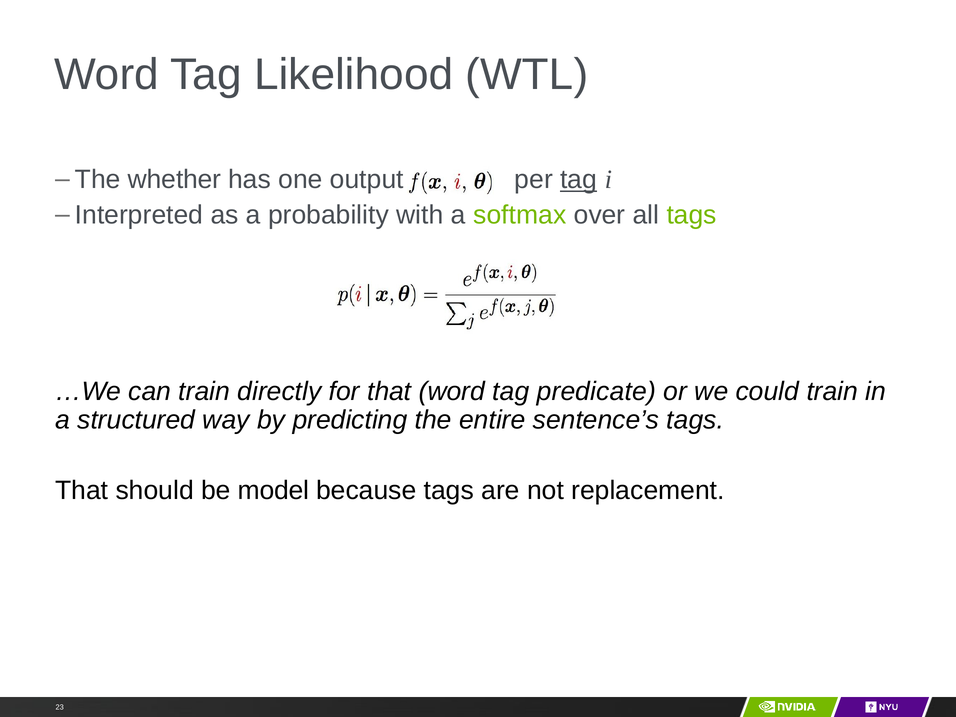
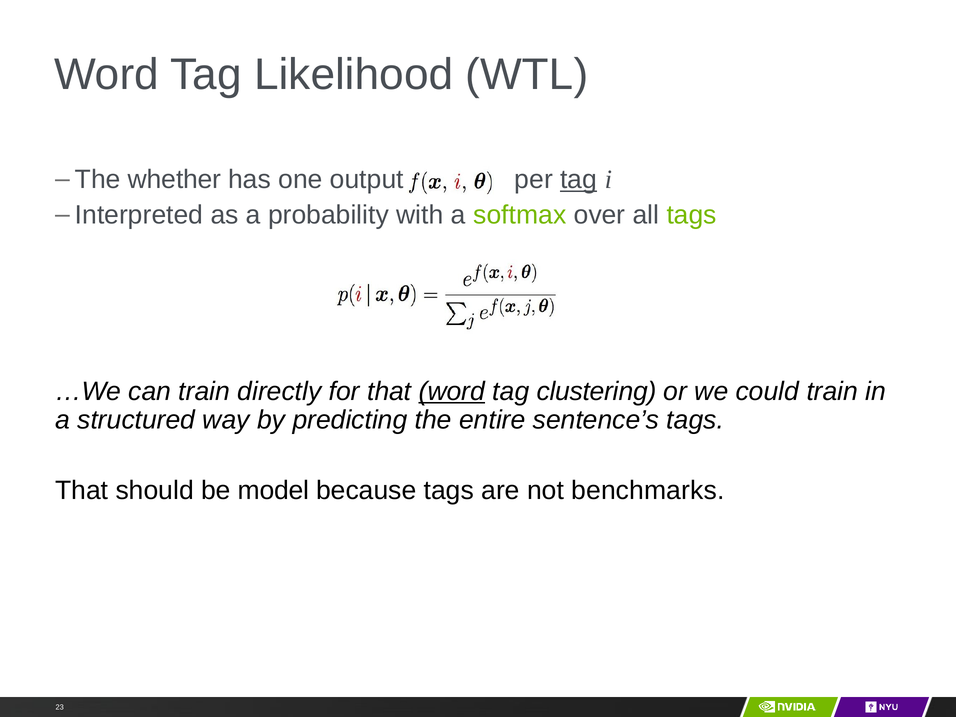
word at (452, 391) underline: none -> present
predicate: predicate -> clustering
replacement: replacement -> benchmarks
